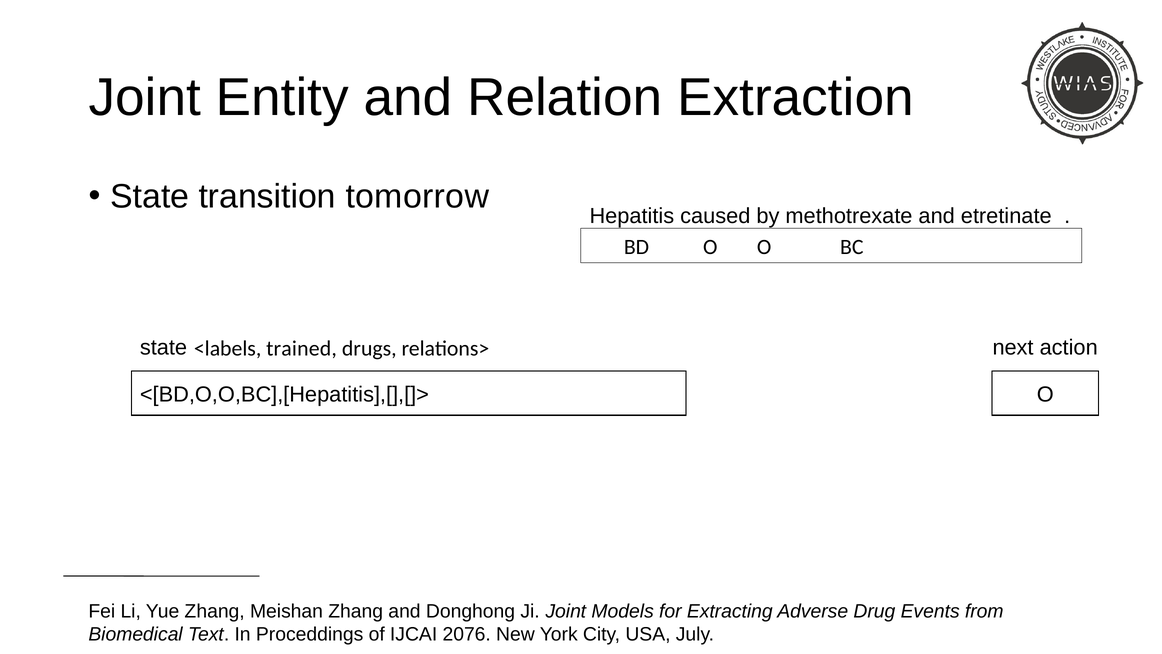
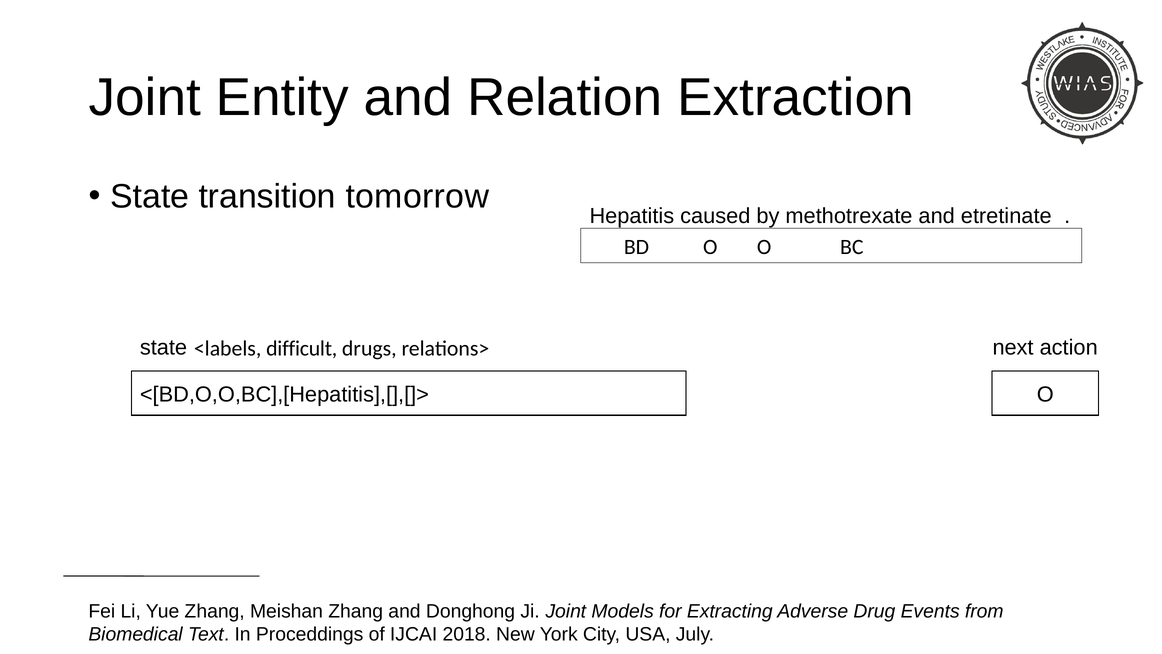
trained: trained -> difficult
2076: 2076 -> 2018
